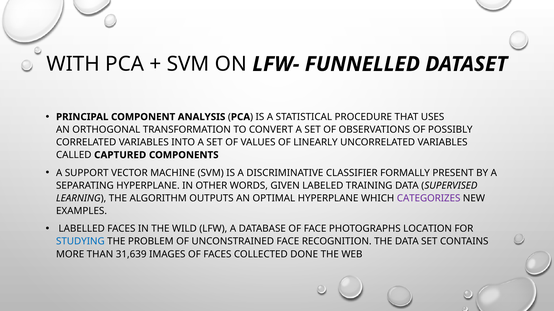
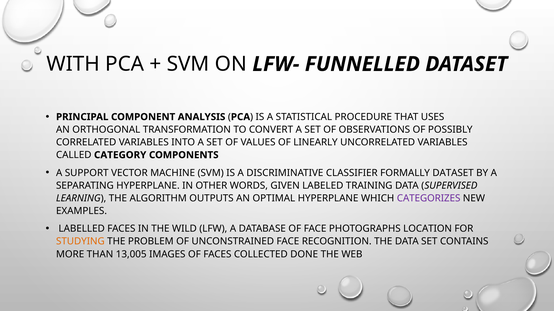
CAPTURED: CAPTURED -> CATEGORY
FORMALLY PRESENT: PRESENT -> DATASET
STUDYING colour: blue -> orange
31,639: 31,639 -> 13,005
